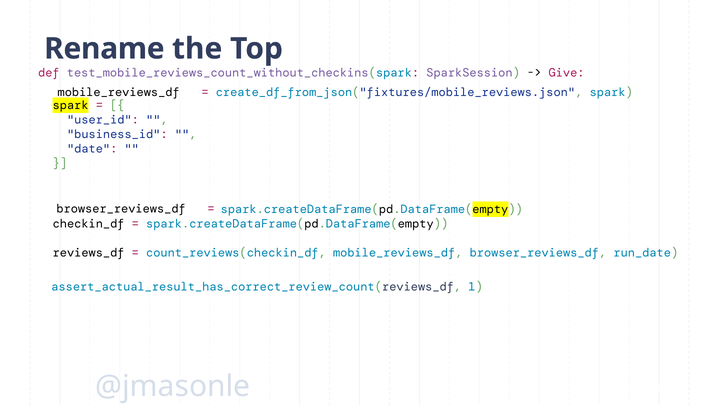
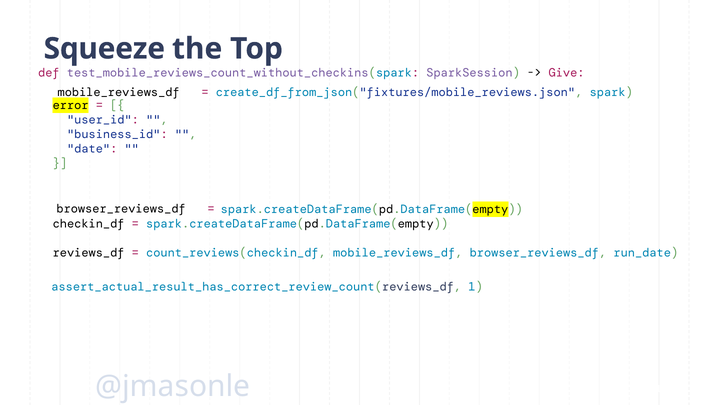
Rename: Rename -> Squeeze
spark at (71, 105): spark -> error
